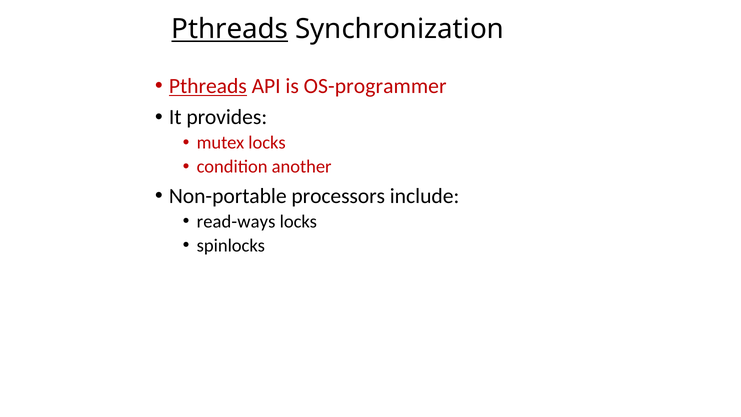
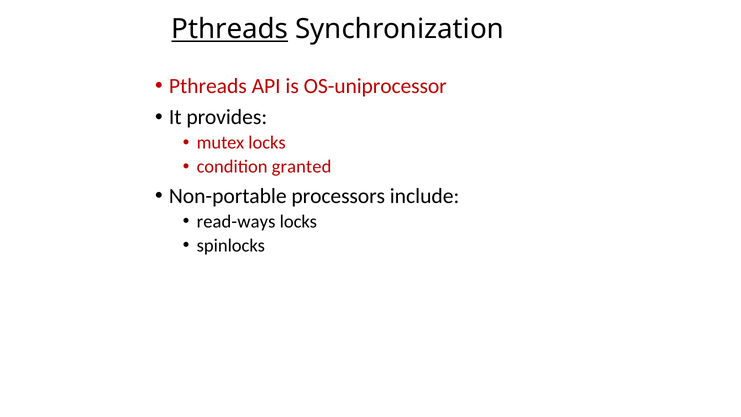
Pthreads at (208, 86) underline: present -> none
OS-programmer: OS-programmer -> OS-uniprocessor
another: another -> granted
